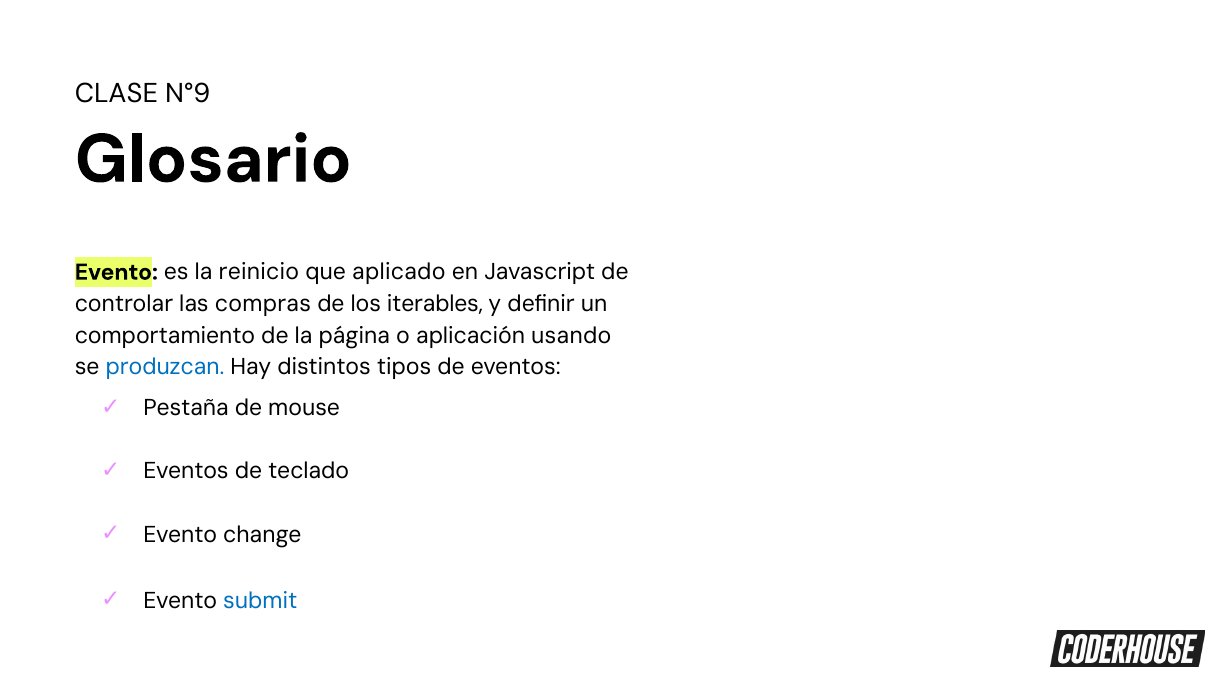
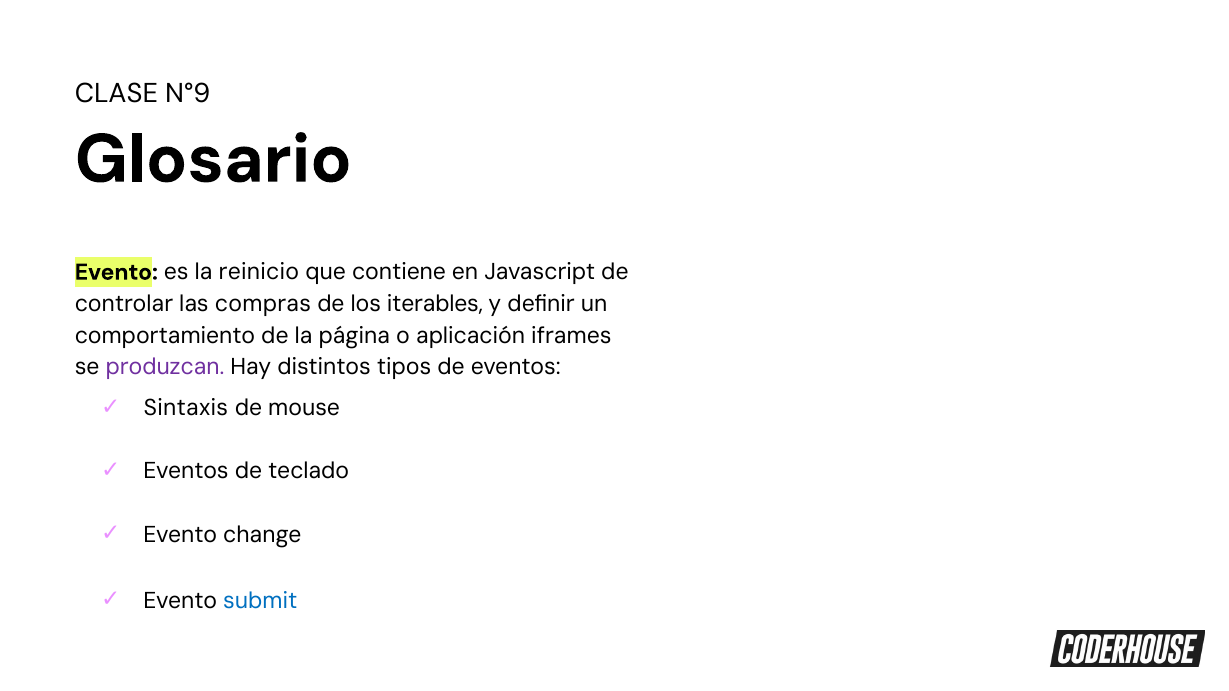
aplicado: aplicado -> contiene
usando: usando -> iframes
produzcan colour: blue -> purple
Pestaña: Pestaña -> Sintaxis
